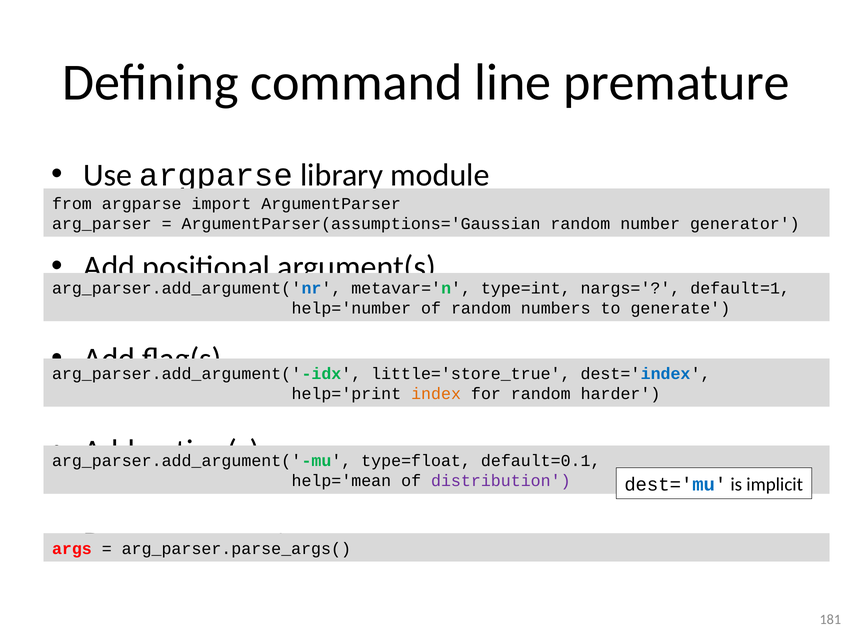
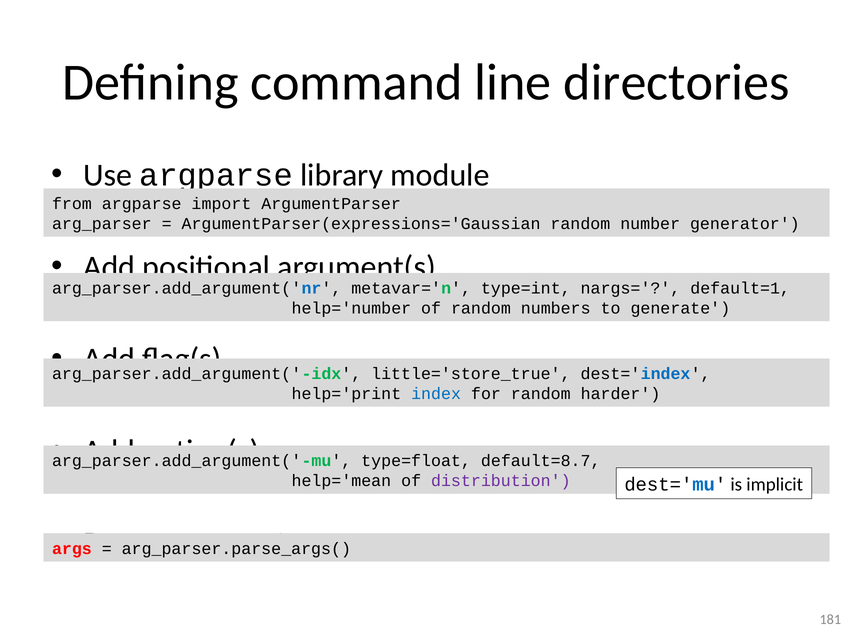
premature: premature -> directories
ArgumentParser(assumptions='Gaussian: ArgumentParser(assumptions='Gaussian -> ArgumentParser(expressions='Gaussian
index colour: orange -> blue
default=0.1: default=0.1 -> default=8.7
